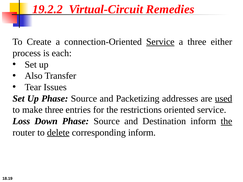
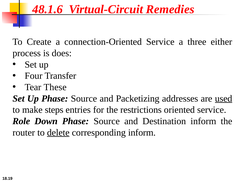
19.2.2: 19.2.2 -> 48.1.6
Service at (160, 42) underline: present -> none
each: each -> does
Also: Also -> Four
Issues: Issues -> These
make three: three -> steps
Loss: Loss -> Role
the at (227, 121) underline: present -> none
